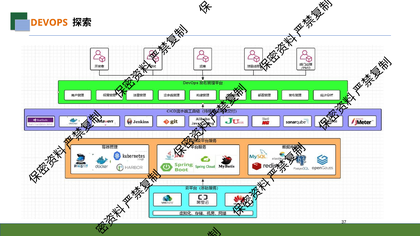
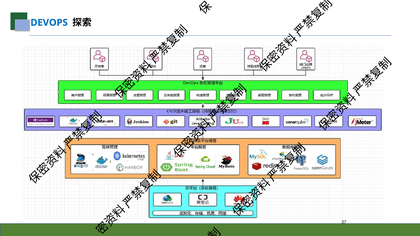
DEVOPS colour: orange -> blue
